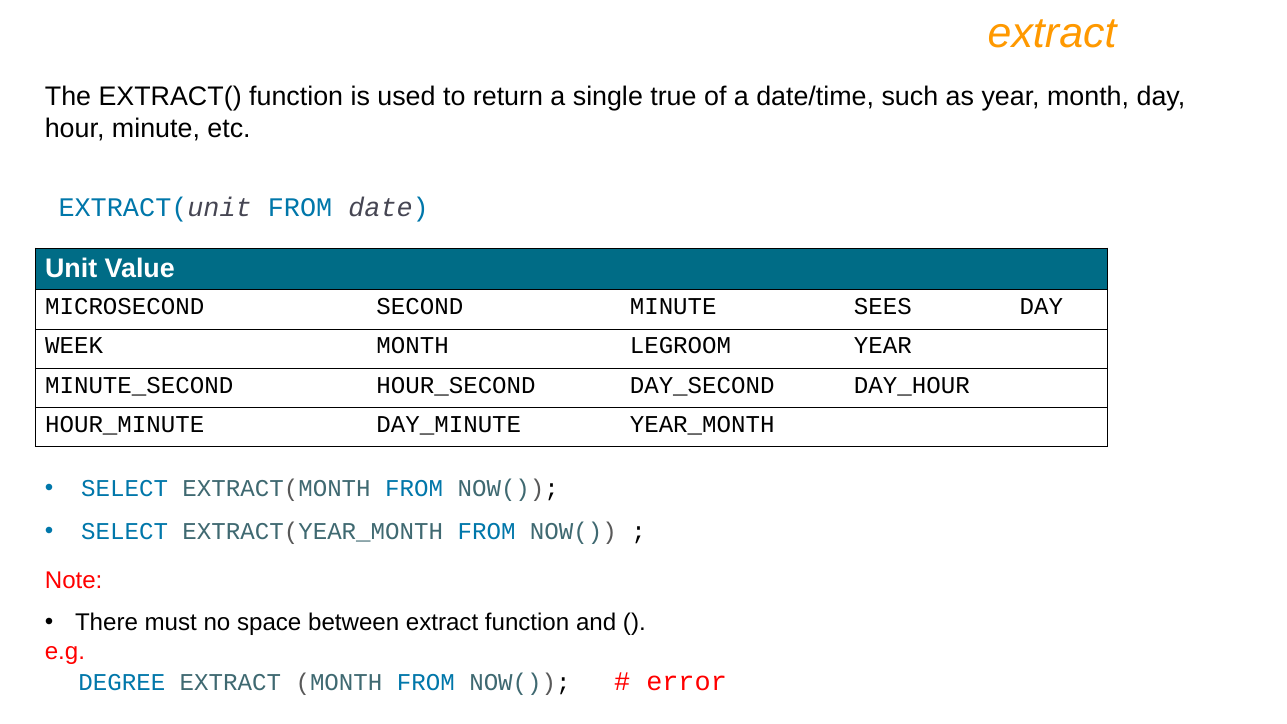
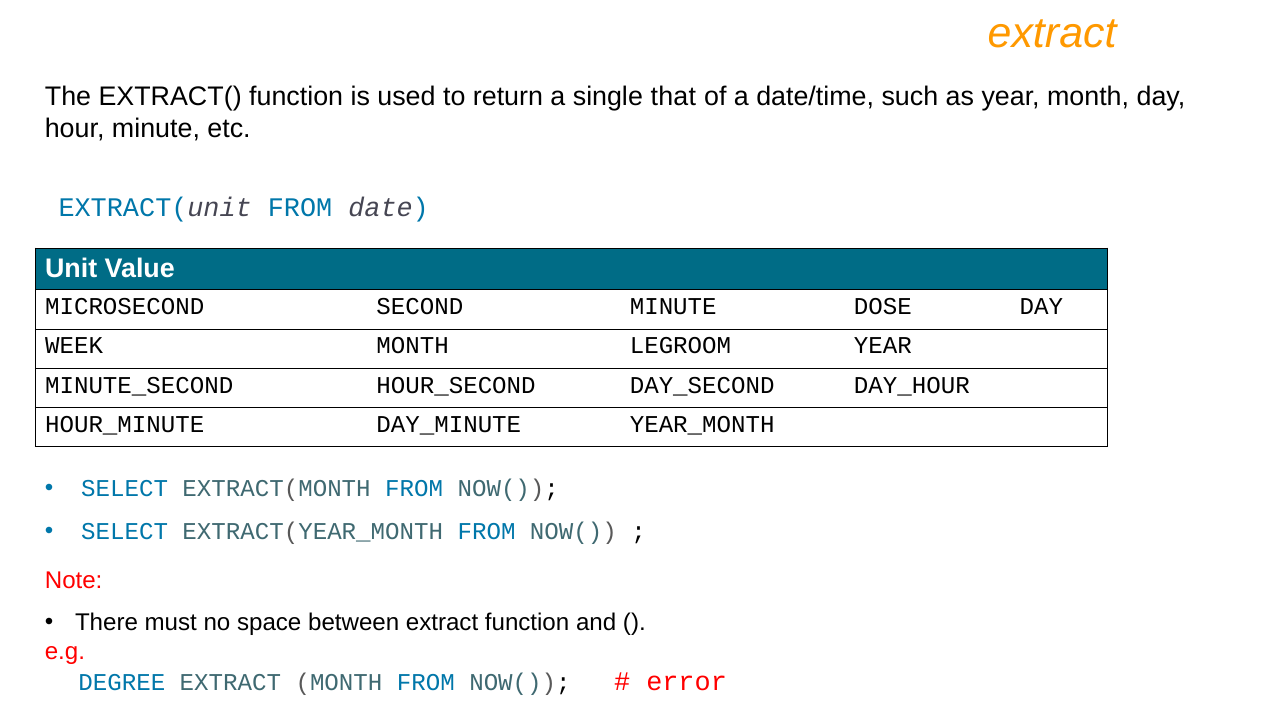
true: true -> that
SEES: SEES -> DOSE
